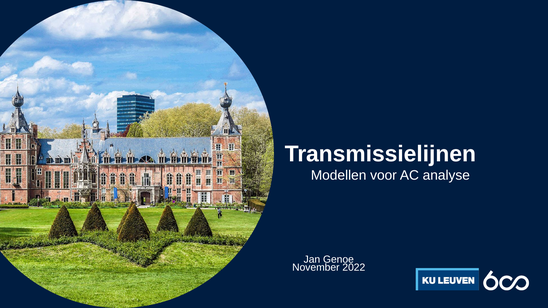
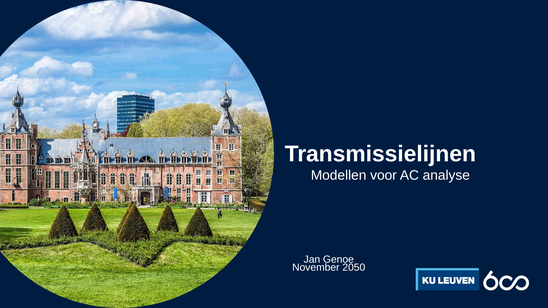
2022: 2022 -> 2050
